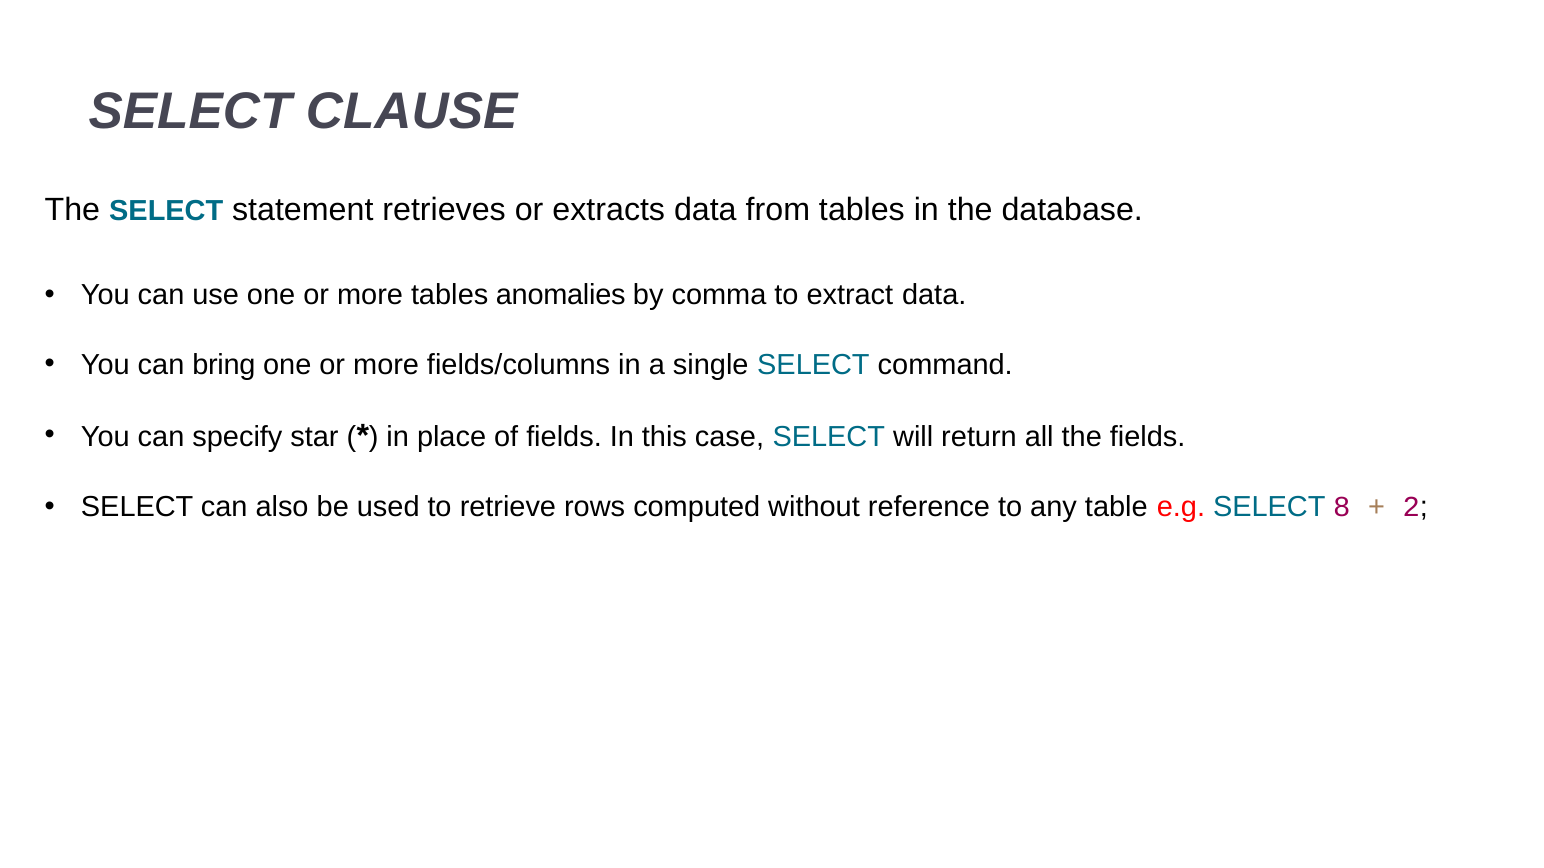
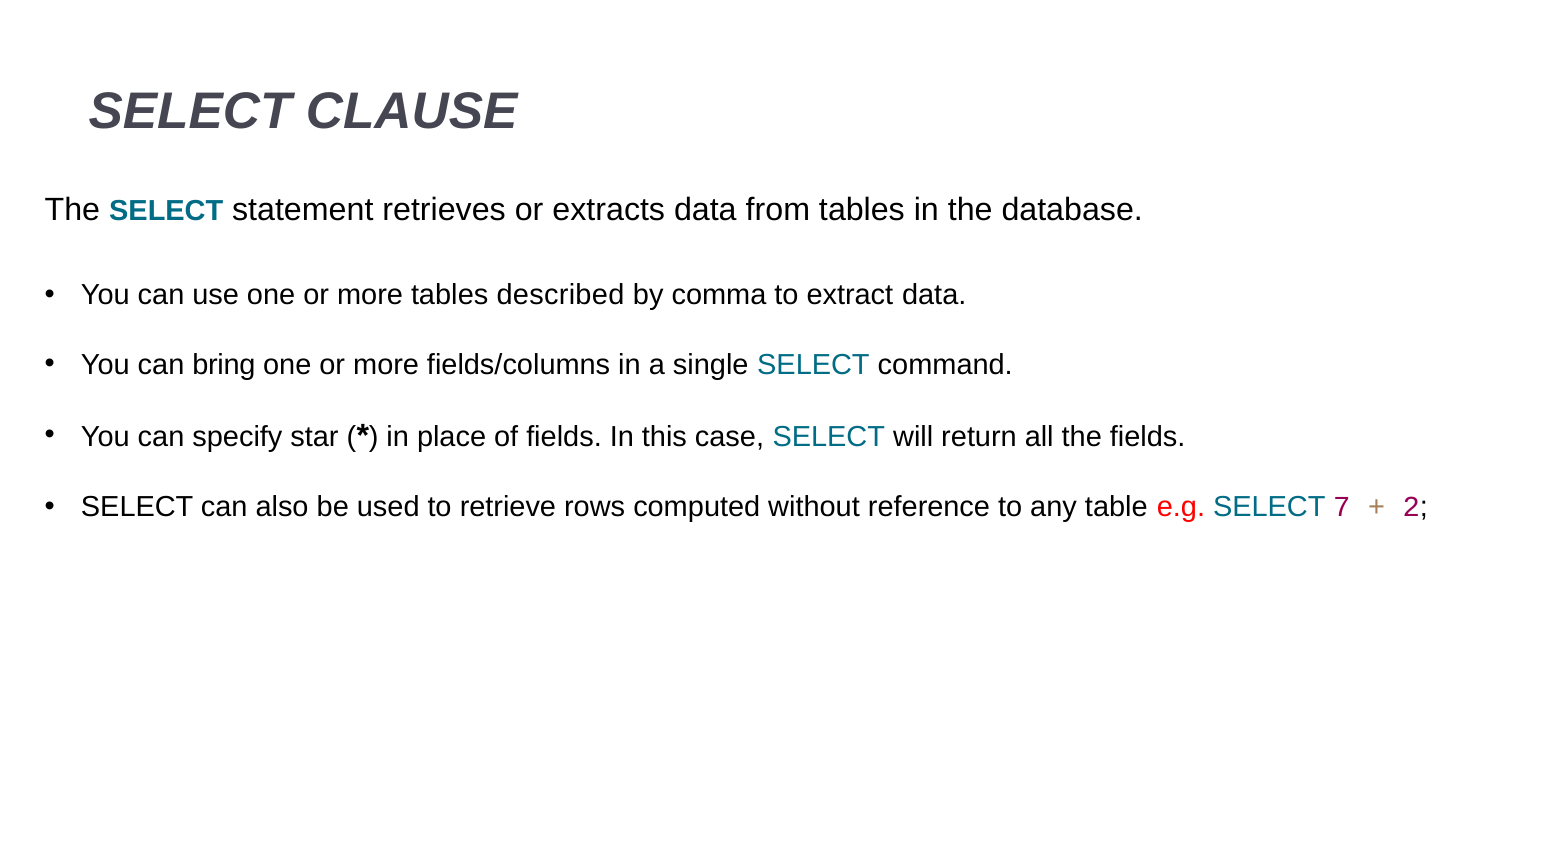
anomalies: anomalies -> described
8: 8 -> 7
